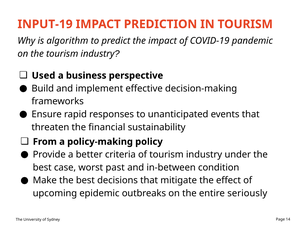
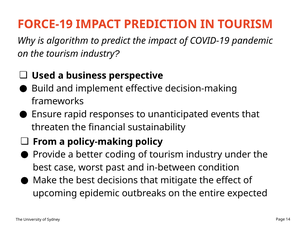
INPUT-19: INPUT-19 -> FORCE-19
criteria: criteria -> coding
seriously: seriously -> expected
